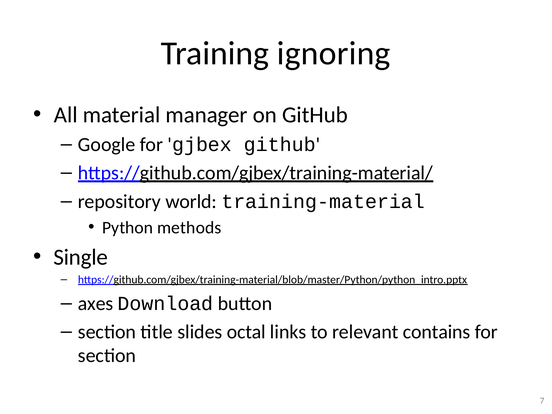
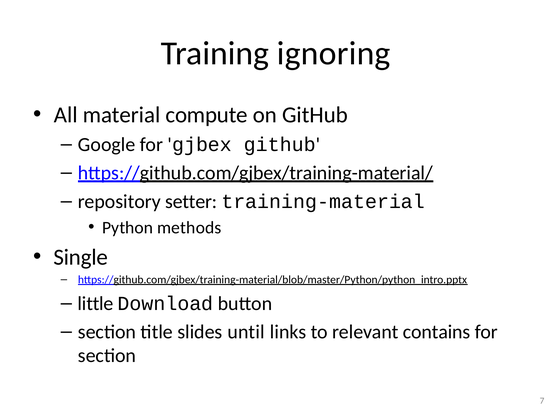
manager: manager -> compute
world: world -> setter
axes: axes -> little
octal: octal -> until
